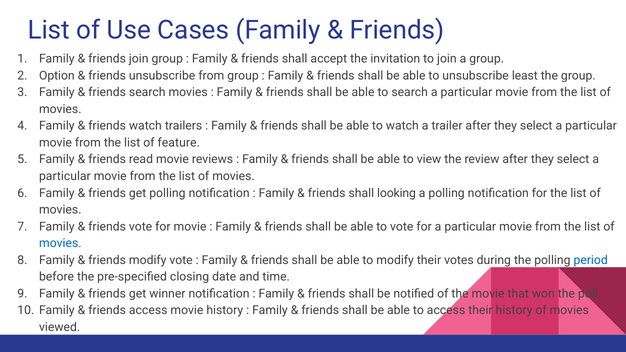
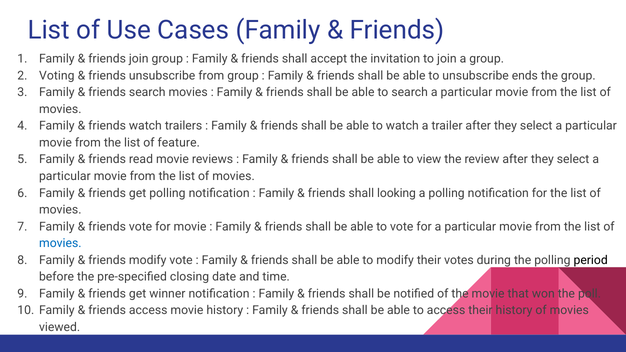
Option: Option -> Voting
least: least -> ends
period colour: blue -> black
